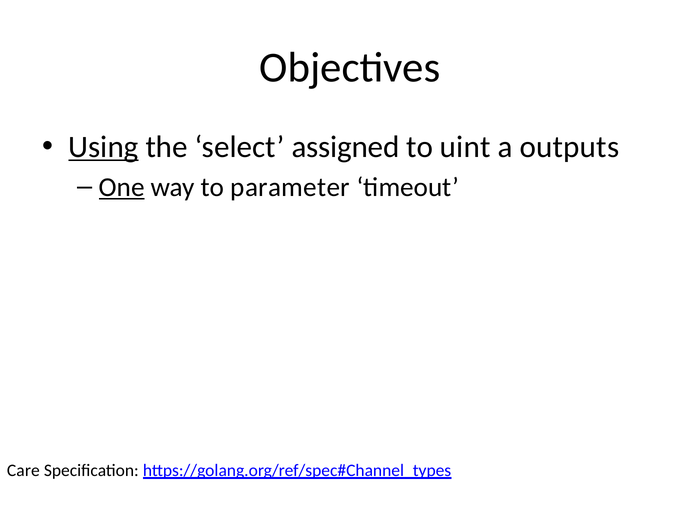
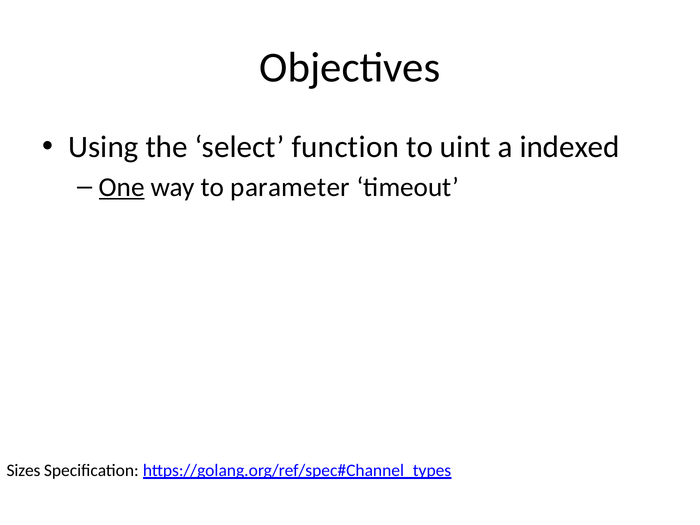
Using underline: present -> none
assigned: assigned -> function
outputs: outputs -> indexed
Care: Care -> Sizes
